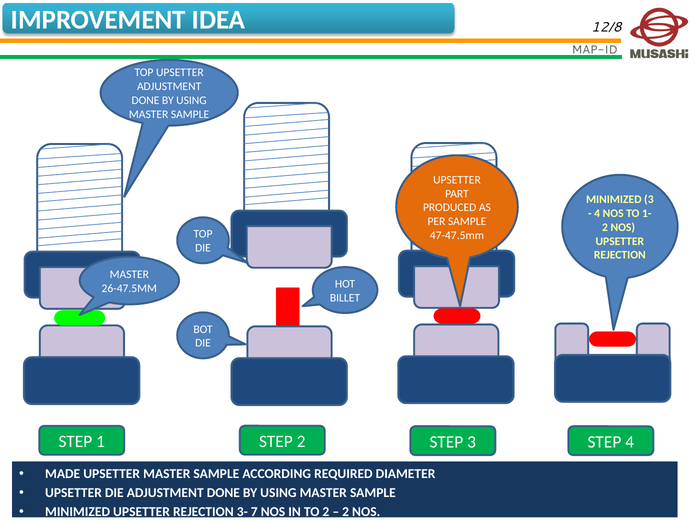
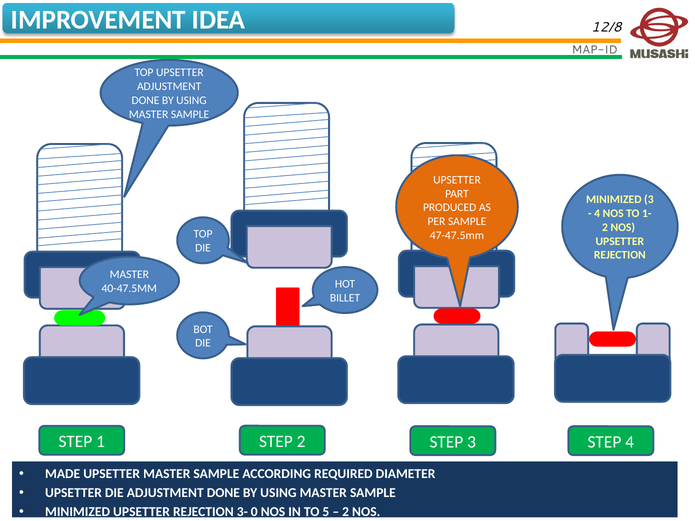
26-47.5MM: 26-47.5MM -> 40-47.5MM
7: 7 -> 0
TO 2: 2 -> 5
